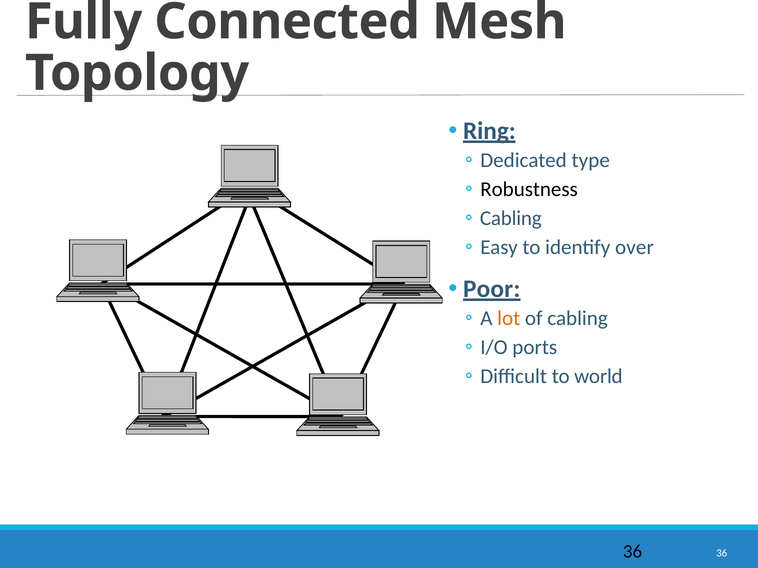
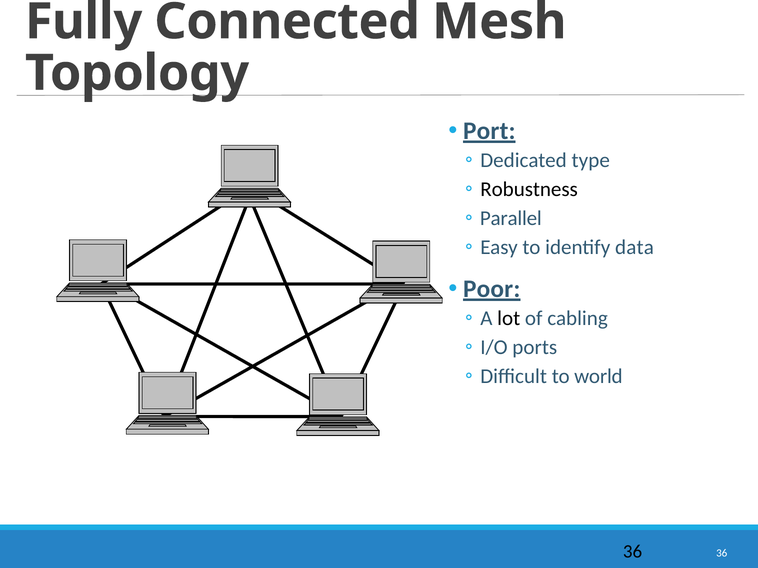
Ring: Ring -> Port
Cabling at (511, 218): Cabling -> Parallel
over: over -> data
lot colour: orange -> black
